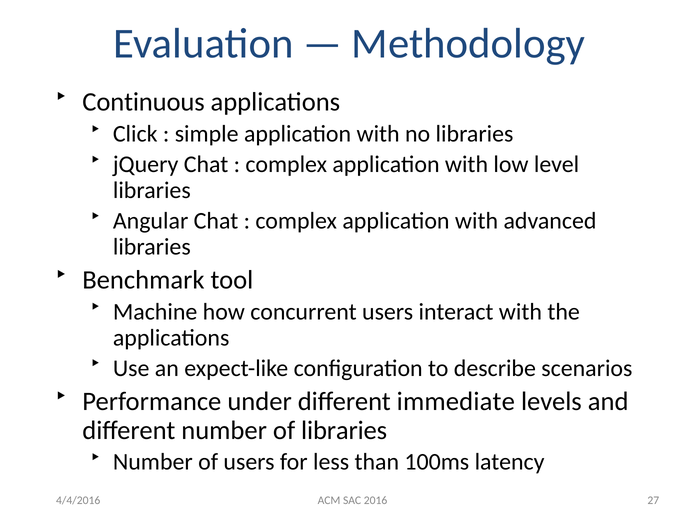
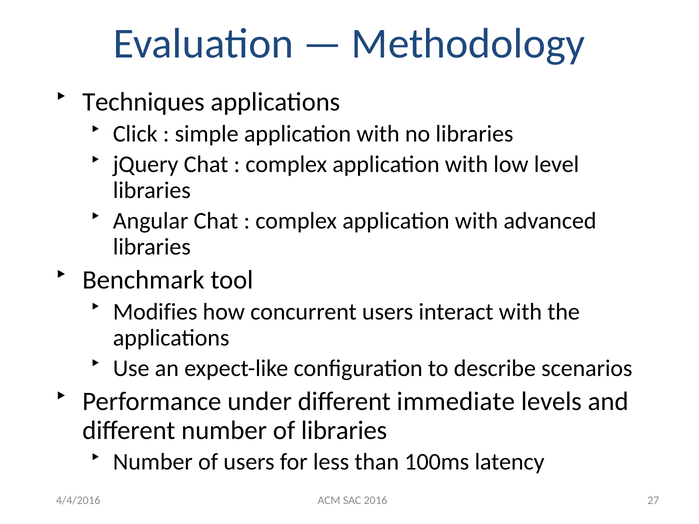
Continuous: Continuous -> Techniques
Machine: Machine -> Modifies
